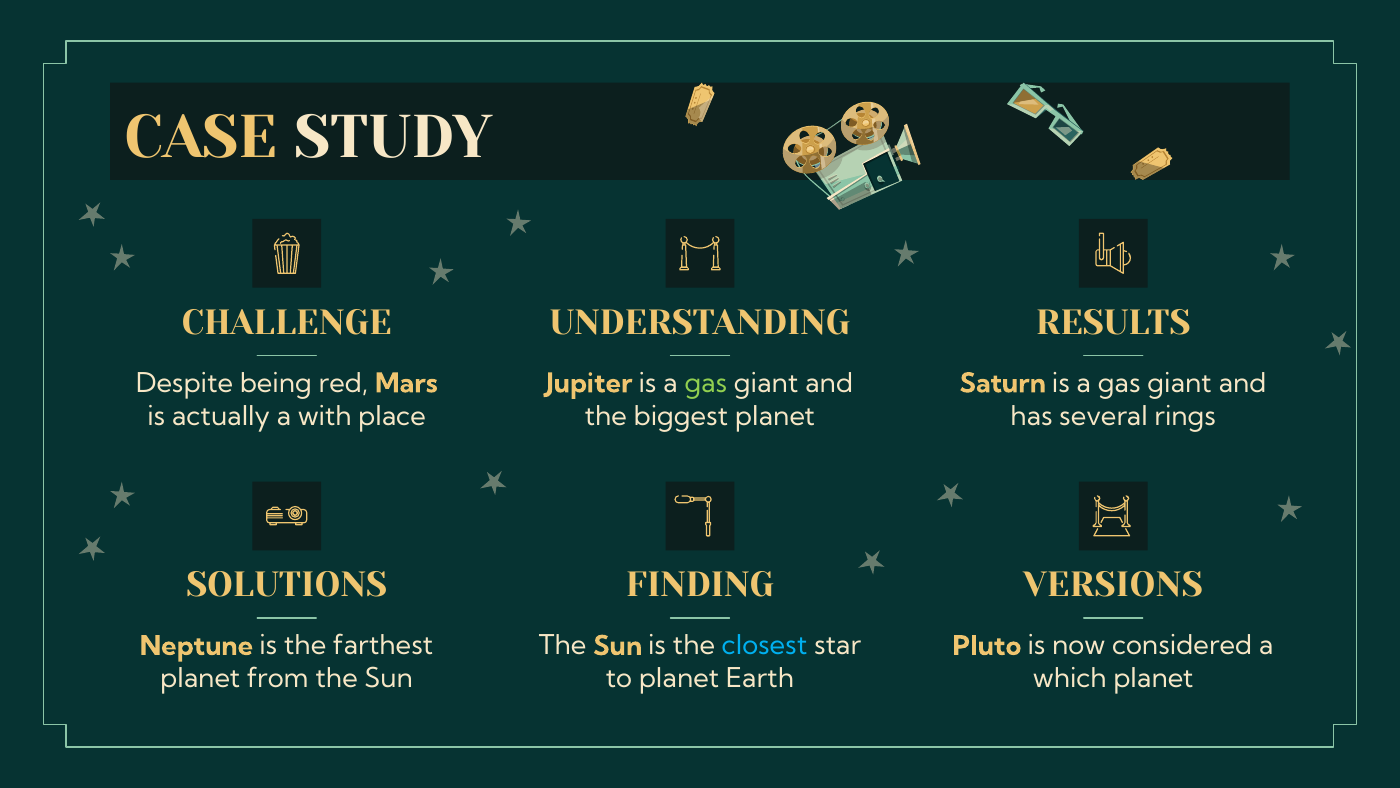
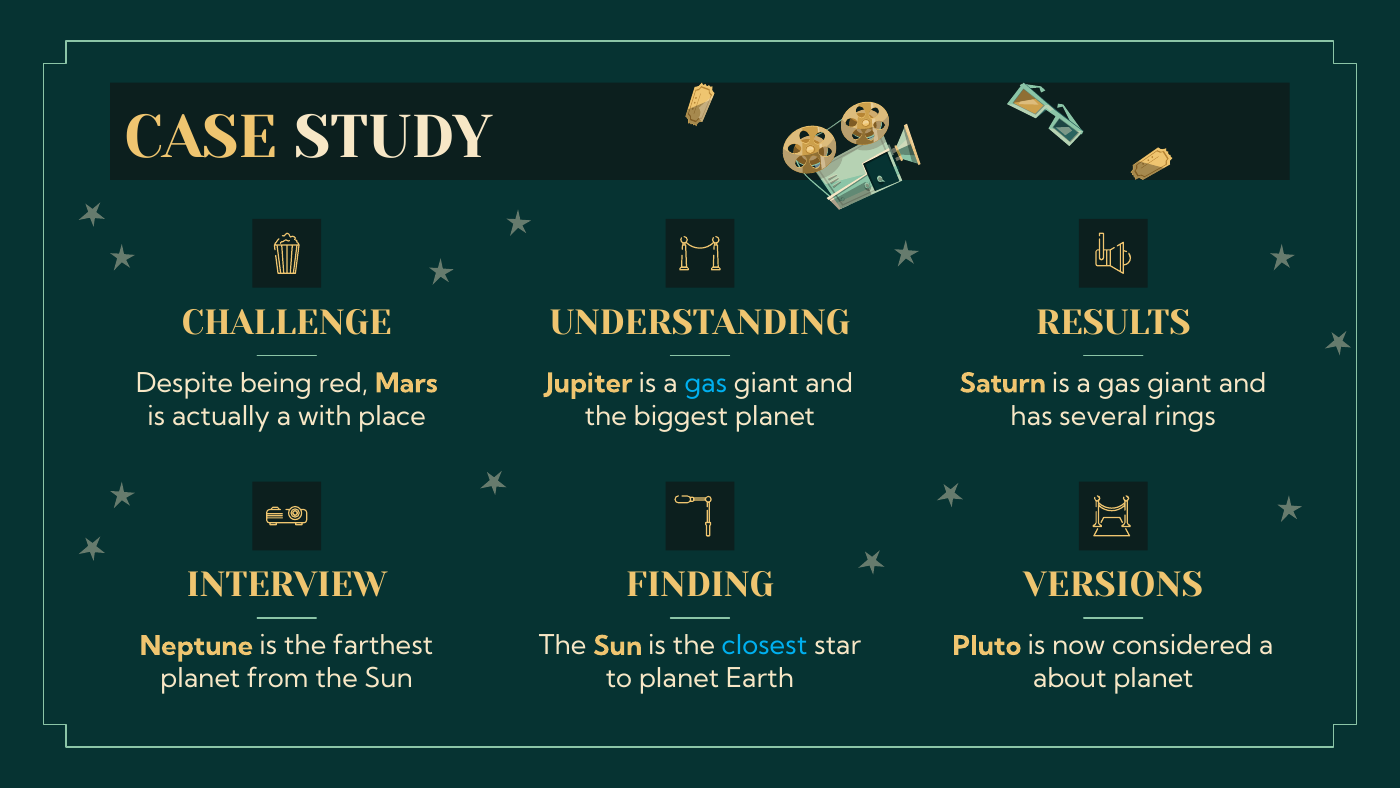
gas at (706, 383) colour: light green -> light blue
SOLUTIONS: SOLUTIONS -> INTERVIEW
which: which -> about
